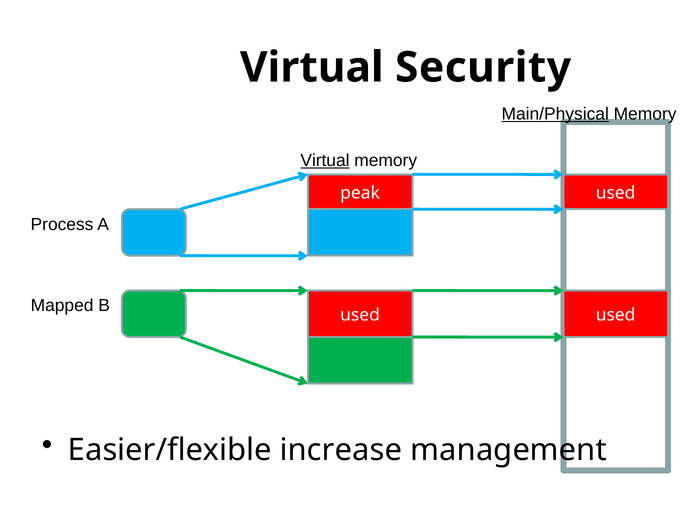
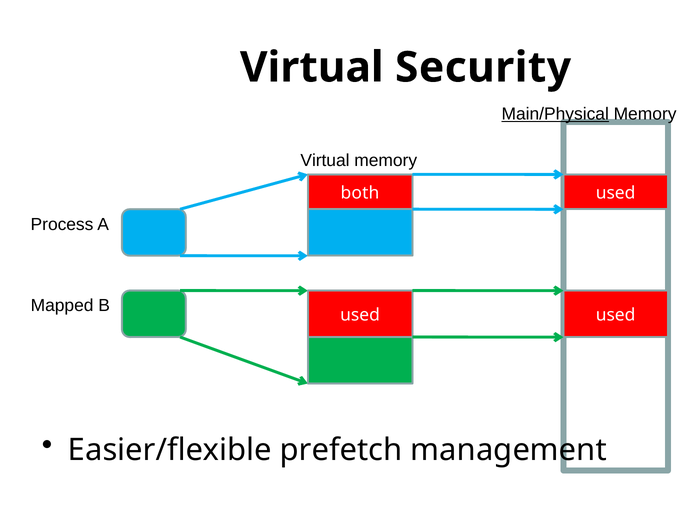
Virtual at (325, 160) underline: present -> none
peak: peak -> both
increase: increase -> prefetch
